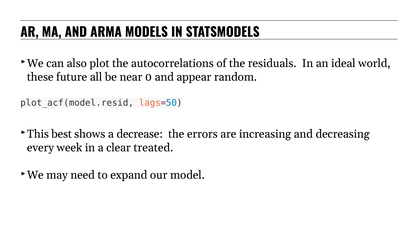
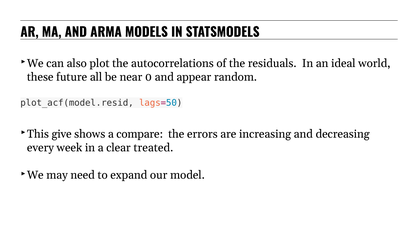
best: best -> give
decrease: decrease -> compare
